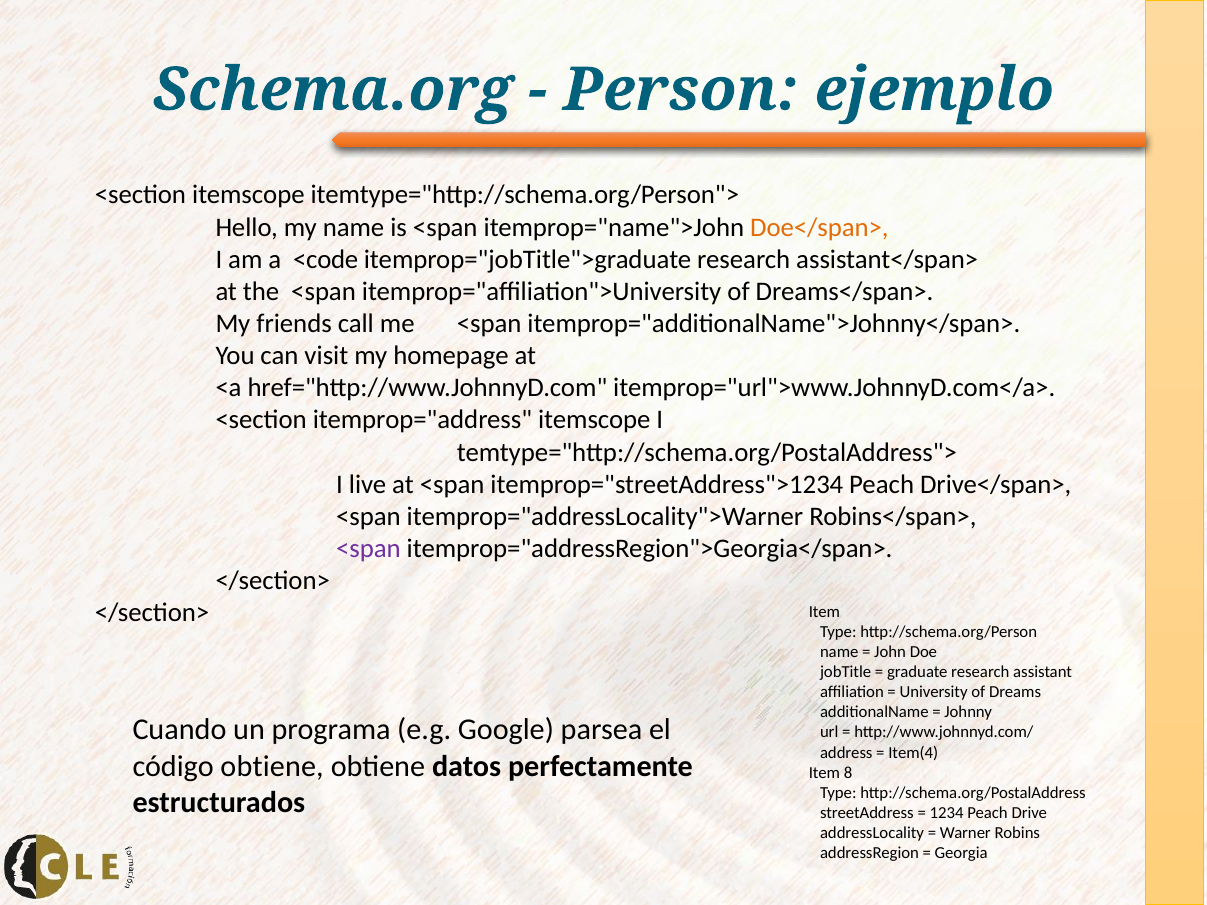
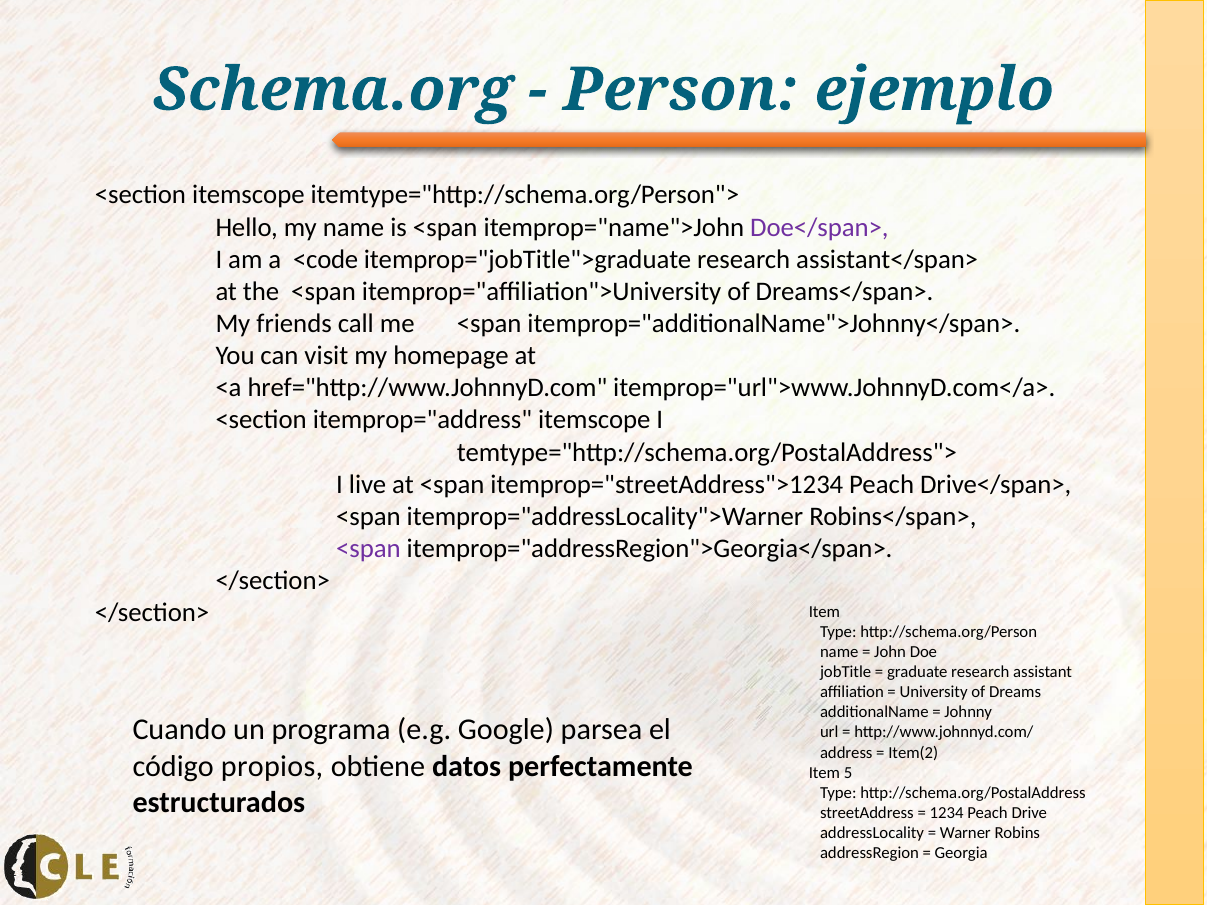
Doe</span> colour: orange -> purple
Item(4: Item(4 -> Item(2
código obtiene: obtiene -> propios
8: 8 -> 5
